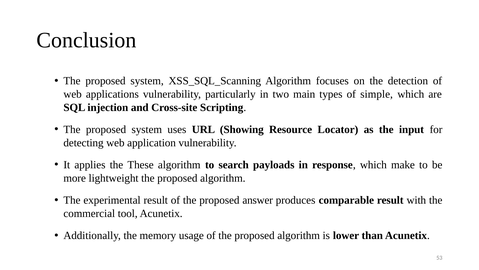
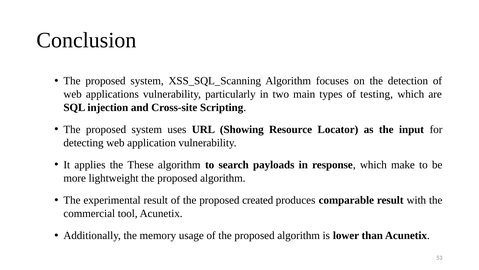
simple: simple -> testing
answer: answer -> created
